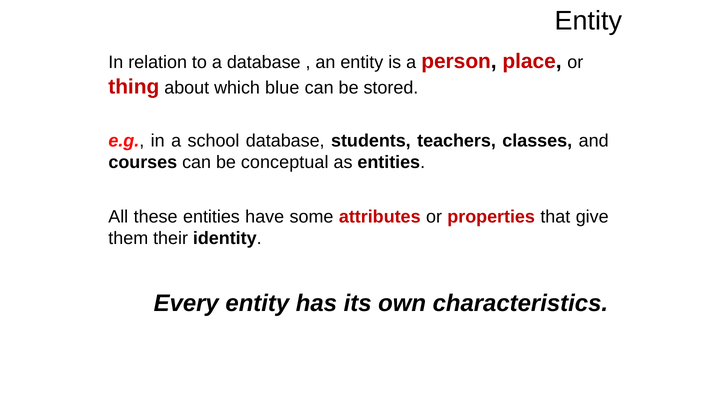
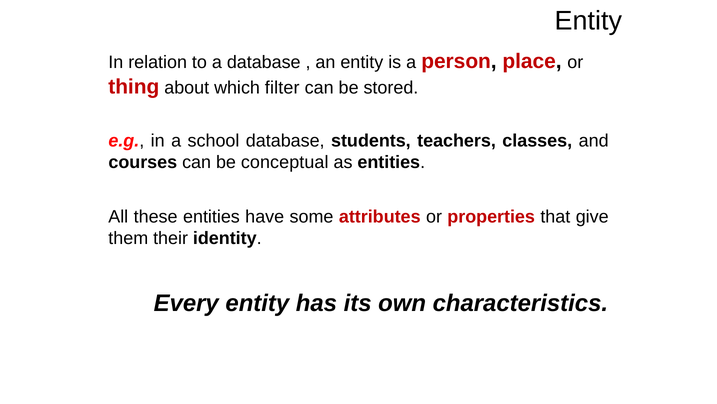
blue: blue -> filter
